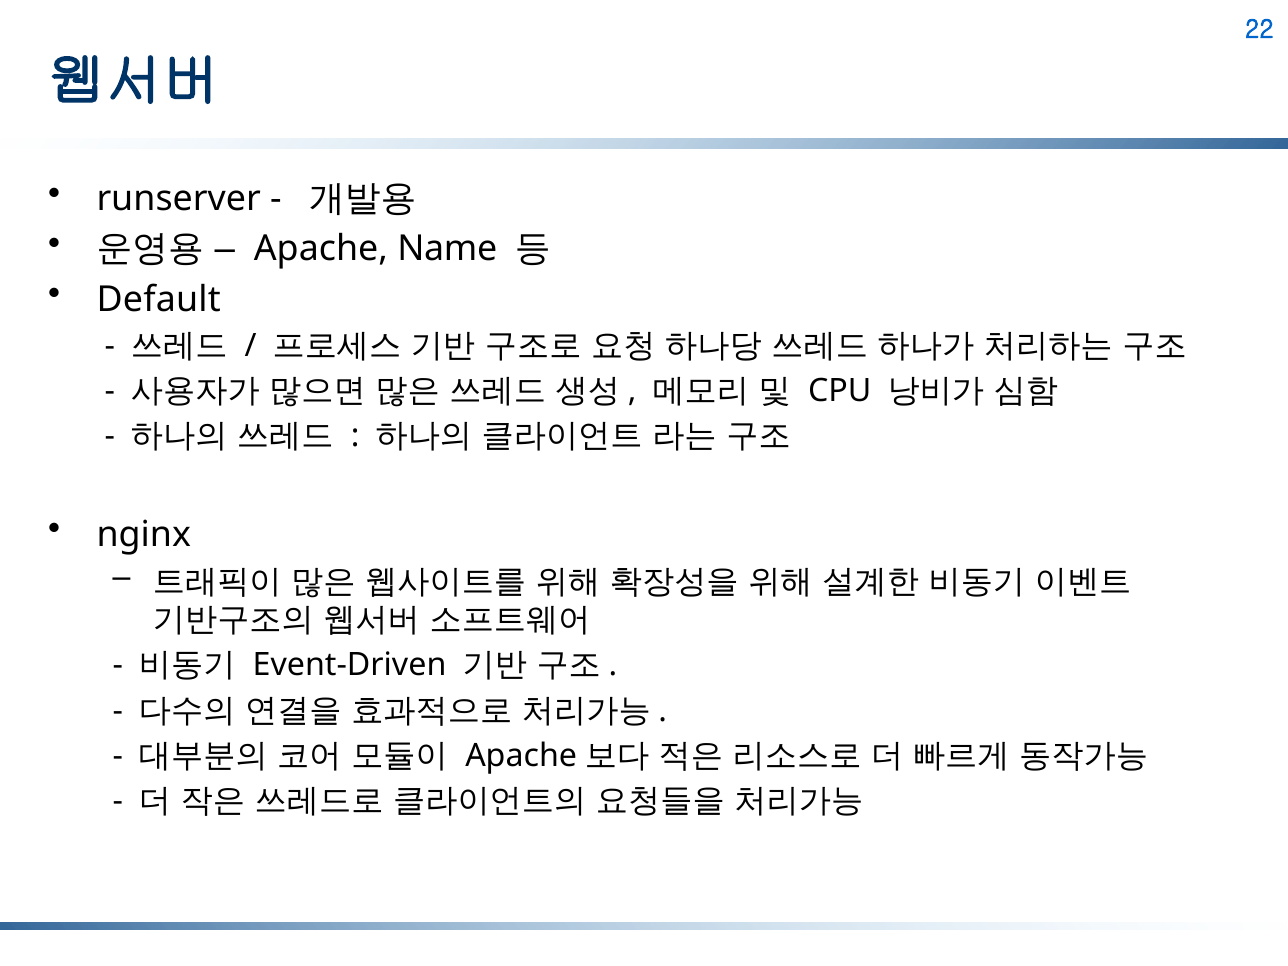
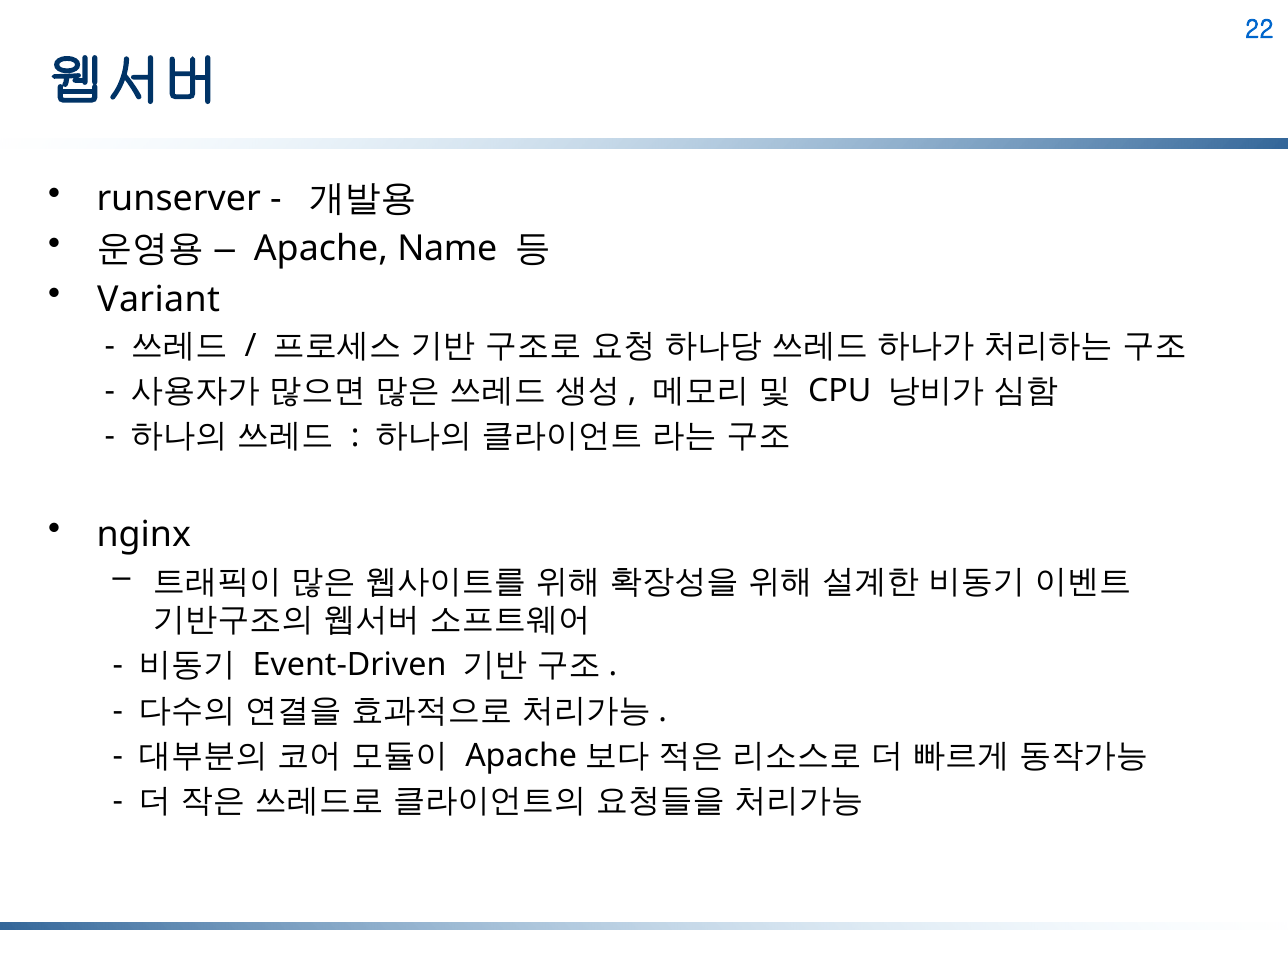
Default: Default -> Variant
